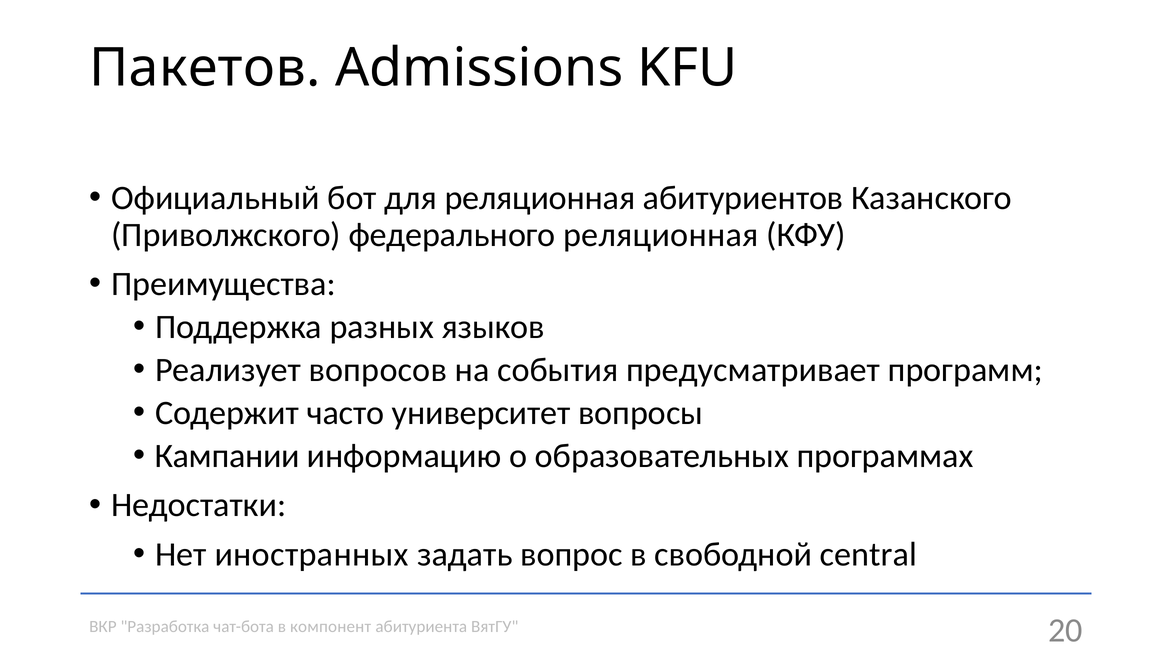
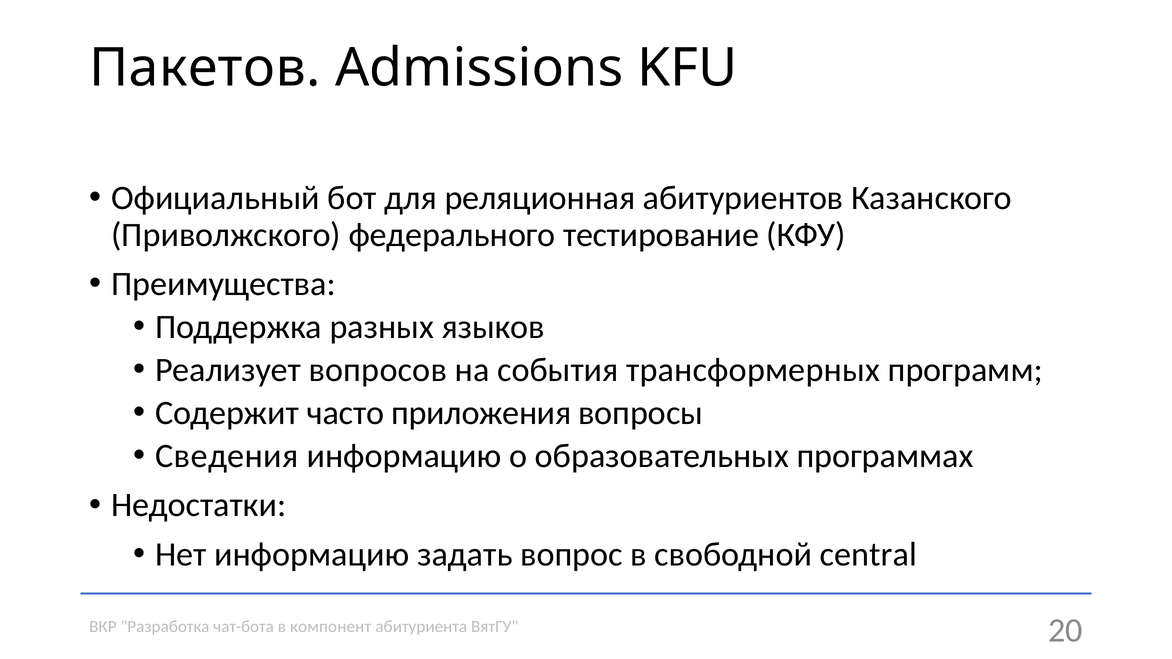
федерального реляционная: реляционная -> тестирование
предусматривает: предусматривает -> трансформерных
университет: университет -> приложения
Кампании: Кампании -> Сведения
Нет иностранных: иностранных -> информацию
